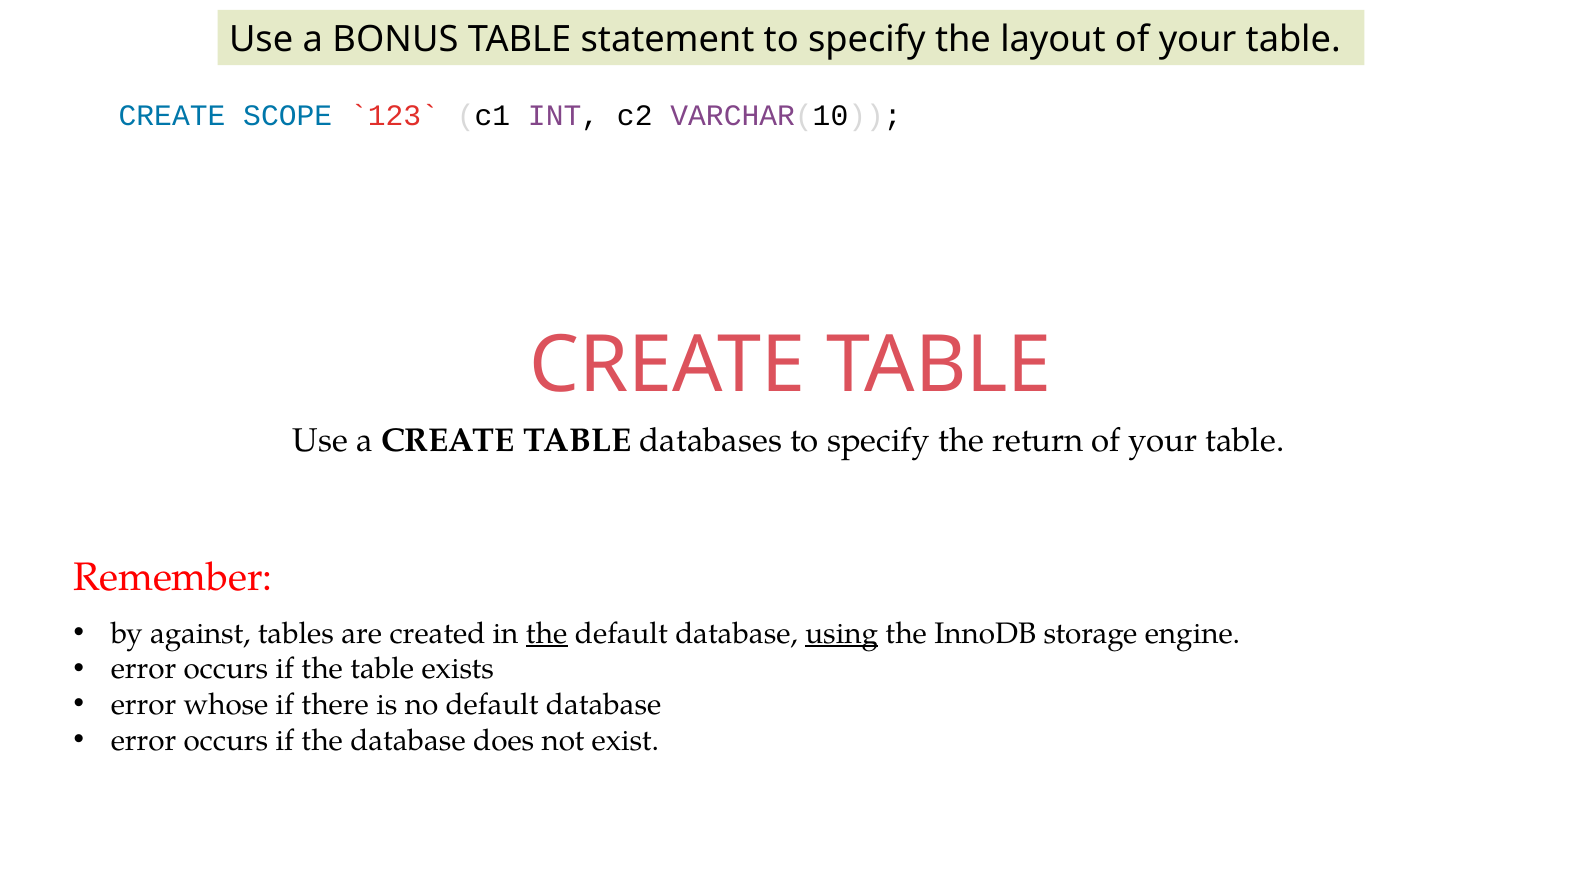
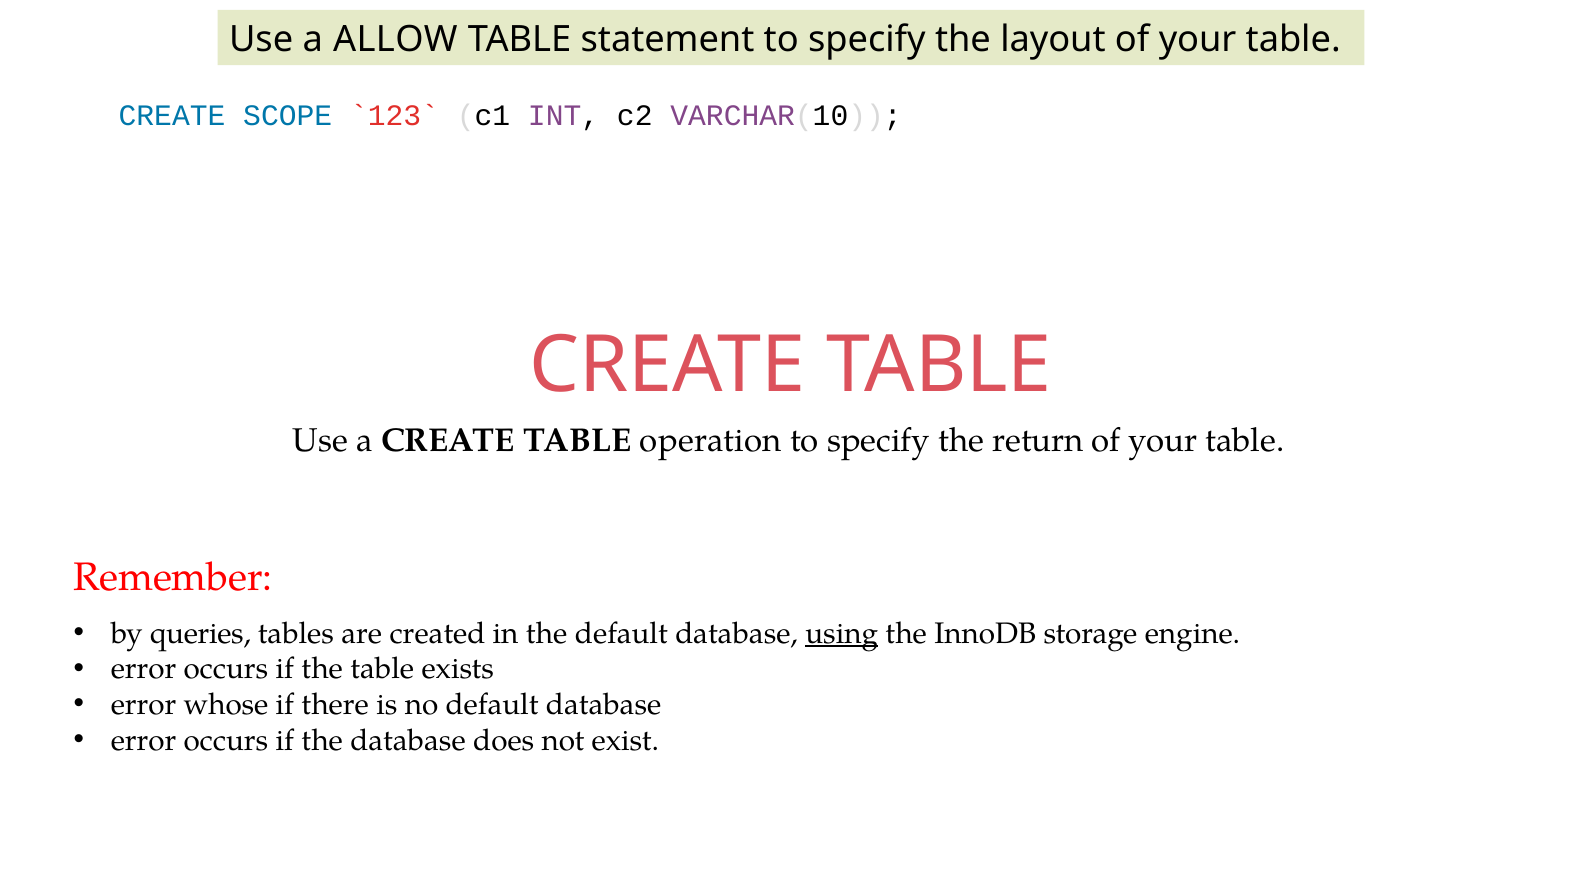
BONUS: BONUS -> ALLOW
databases: databases -> operation
against: against -> queries
the at (547, 633) underline: present -> none
